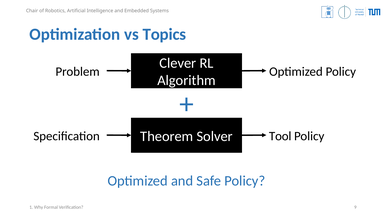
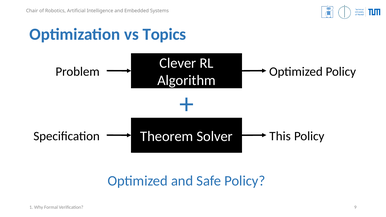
Tool: Tool -> This
